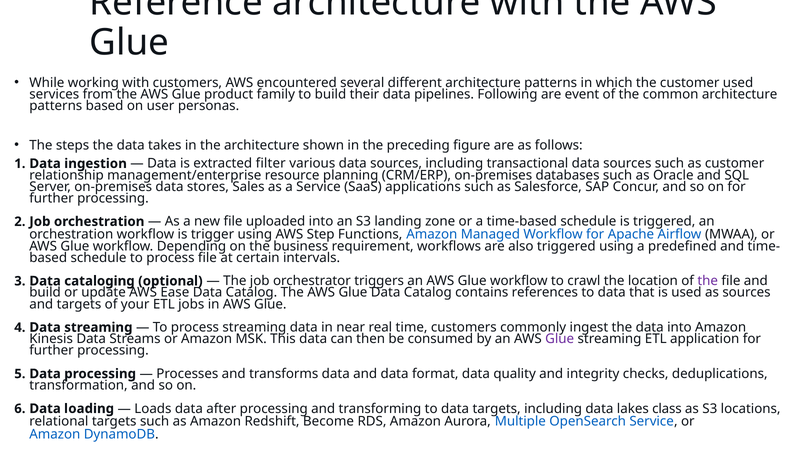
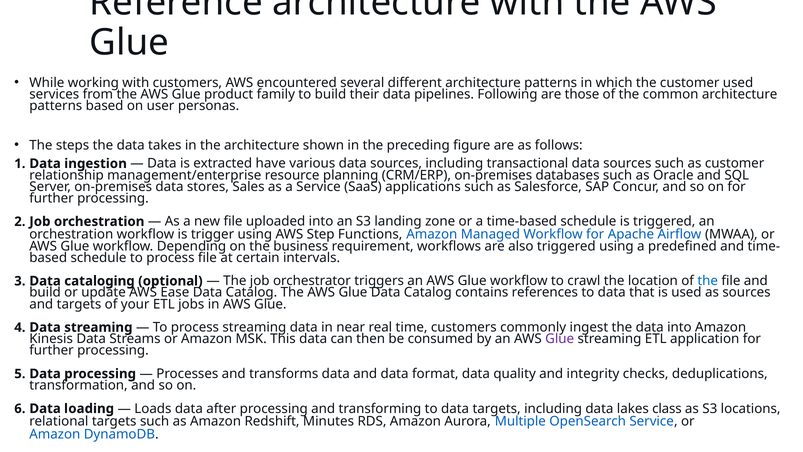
event: event -> those
filter: filter -> have
the at (708, 281) colour: purple -> blue
Become: Become -> Minutes
